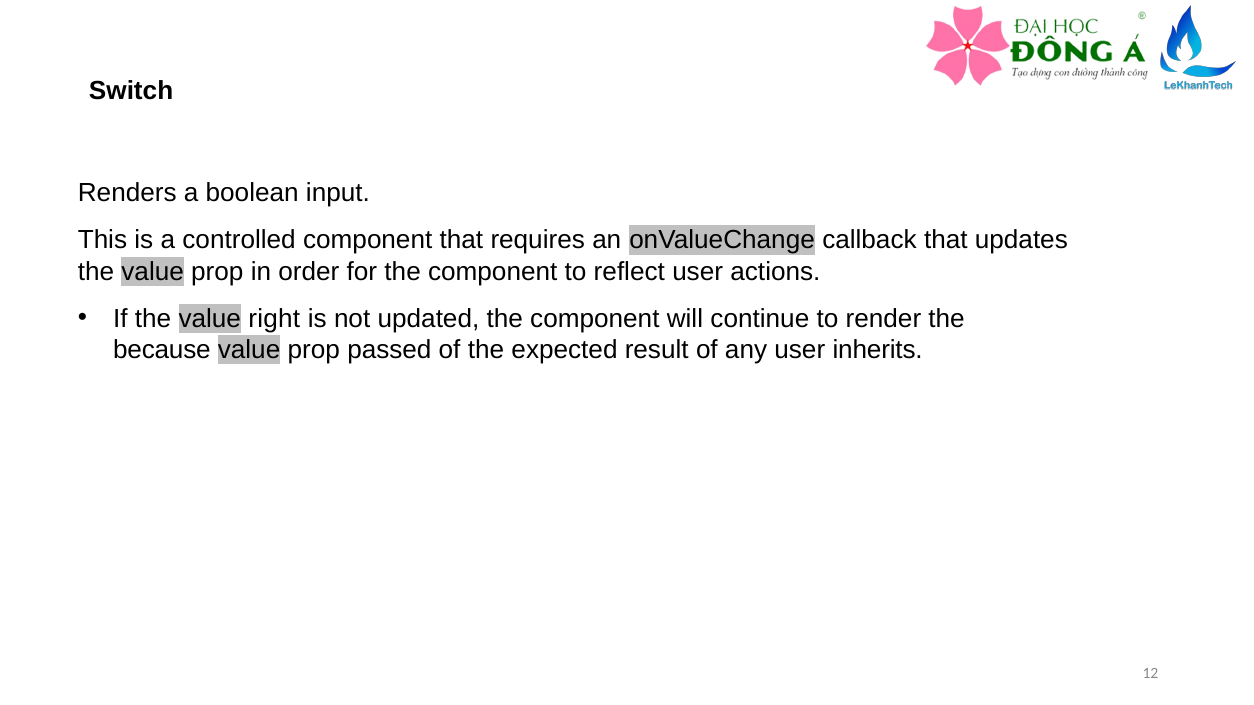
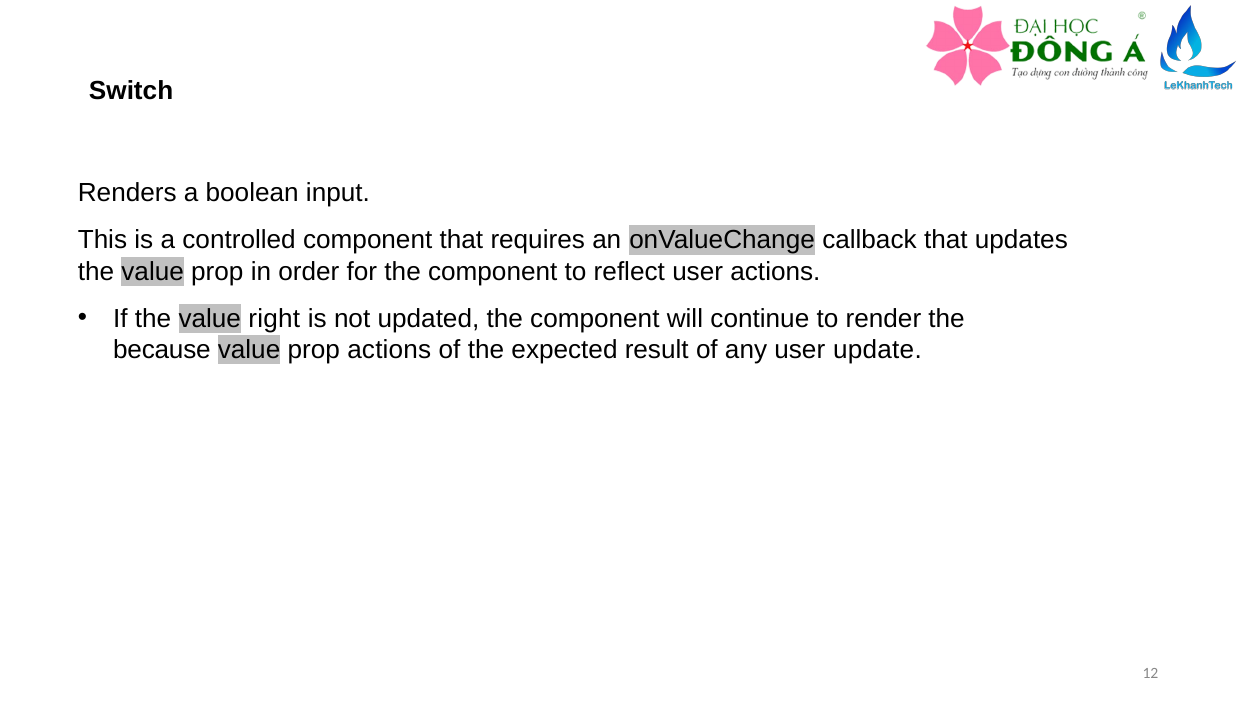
prop passed: passed -> actions
inherits: inherits -> update
